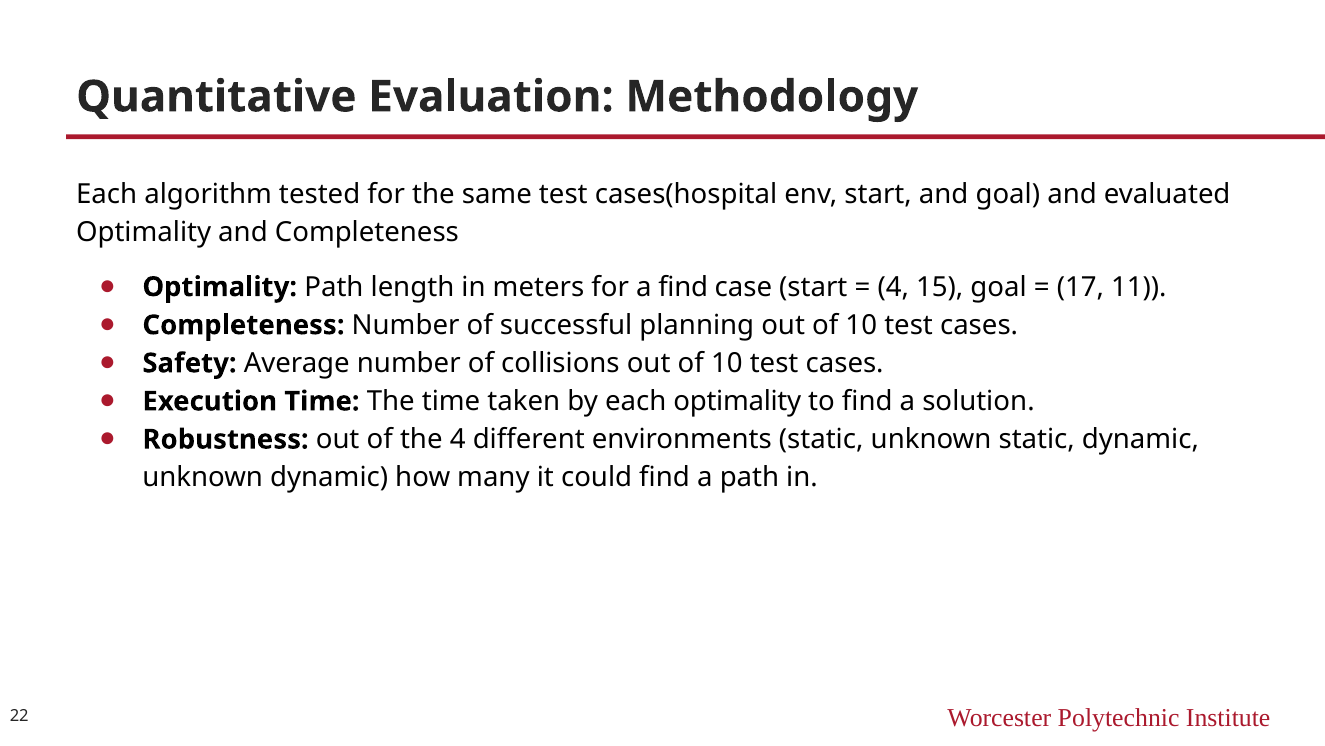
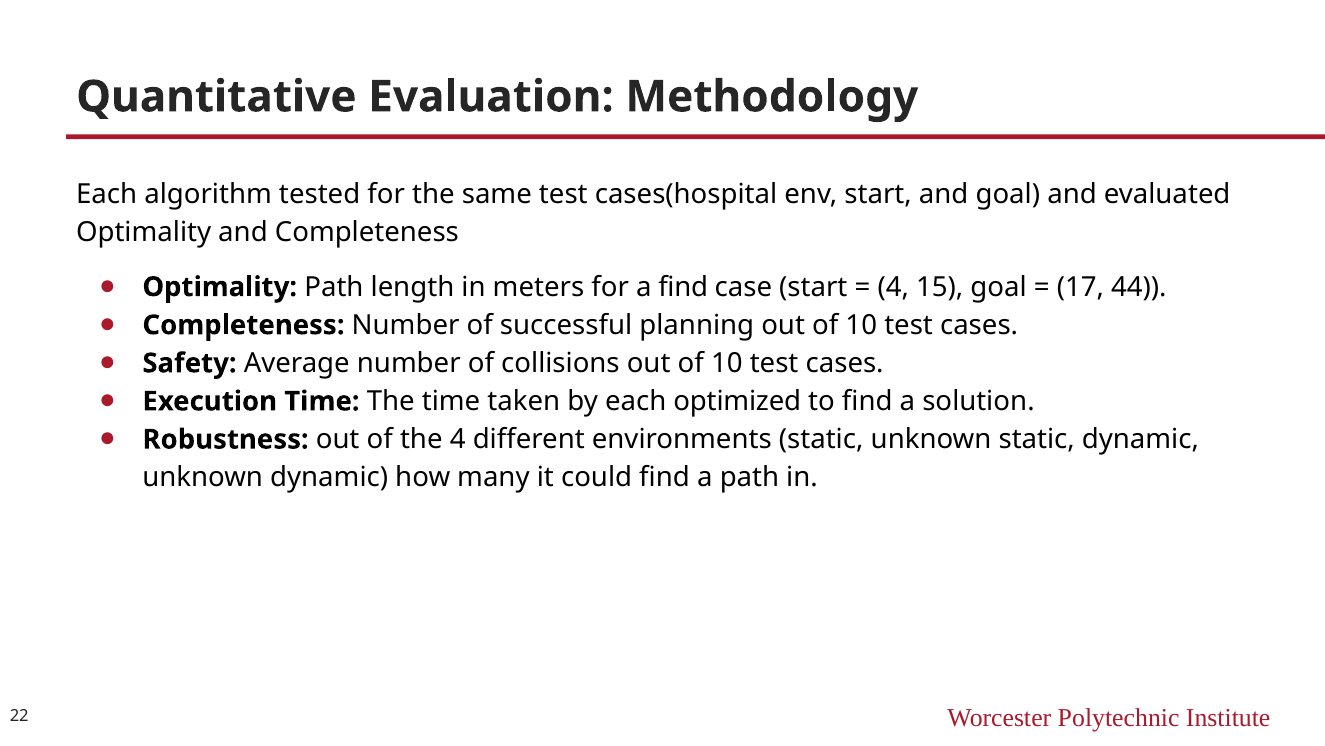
11: 11 -> 44
each optimality: optimality -> optimized
